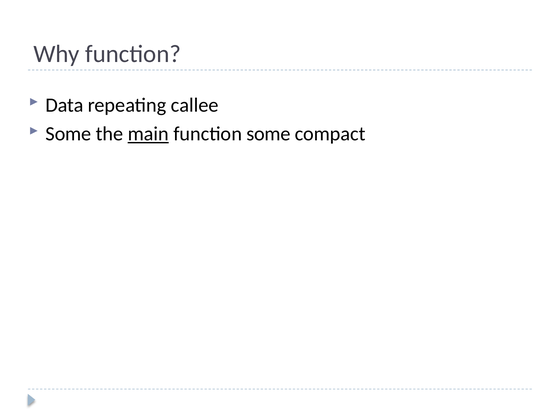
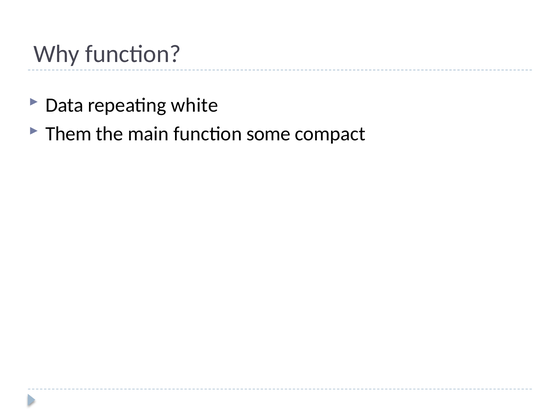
callee: callee -> white
Some at (68, 134): Some -> Them
main underline: present -> none
